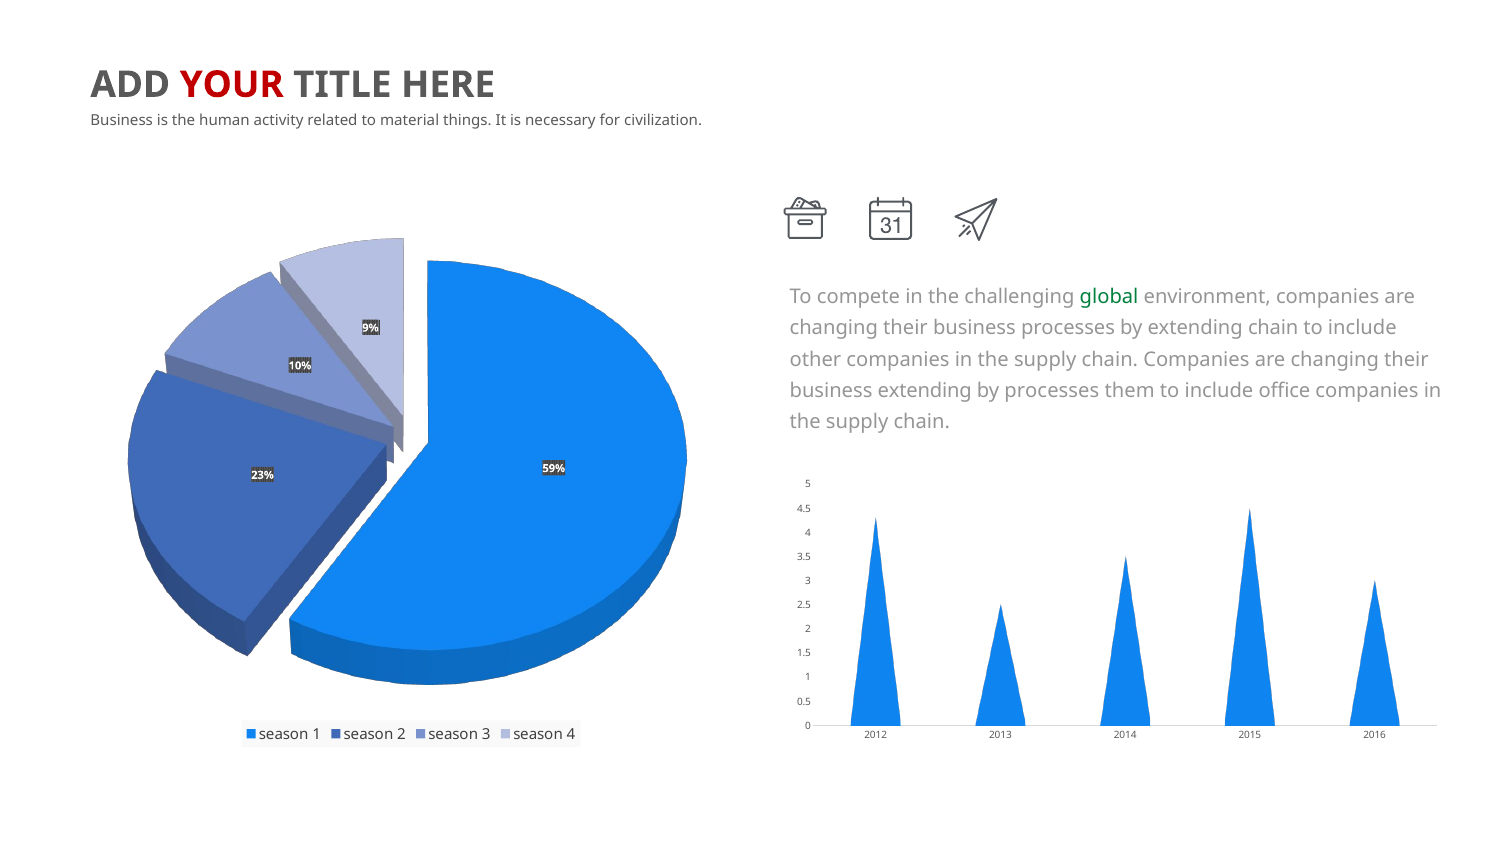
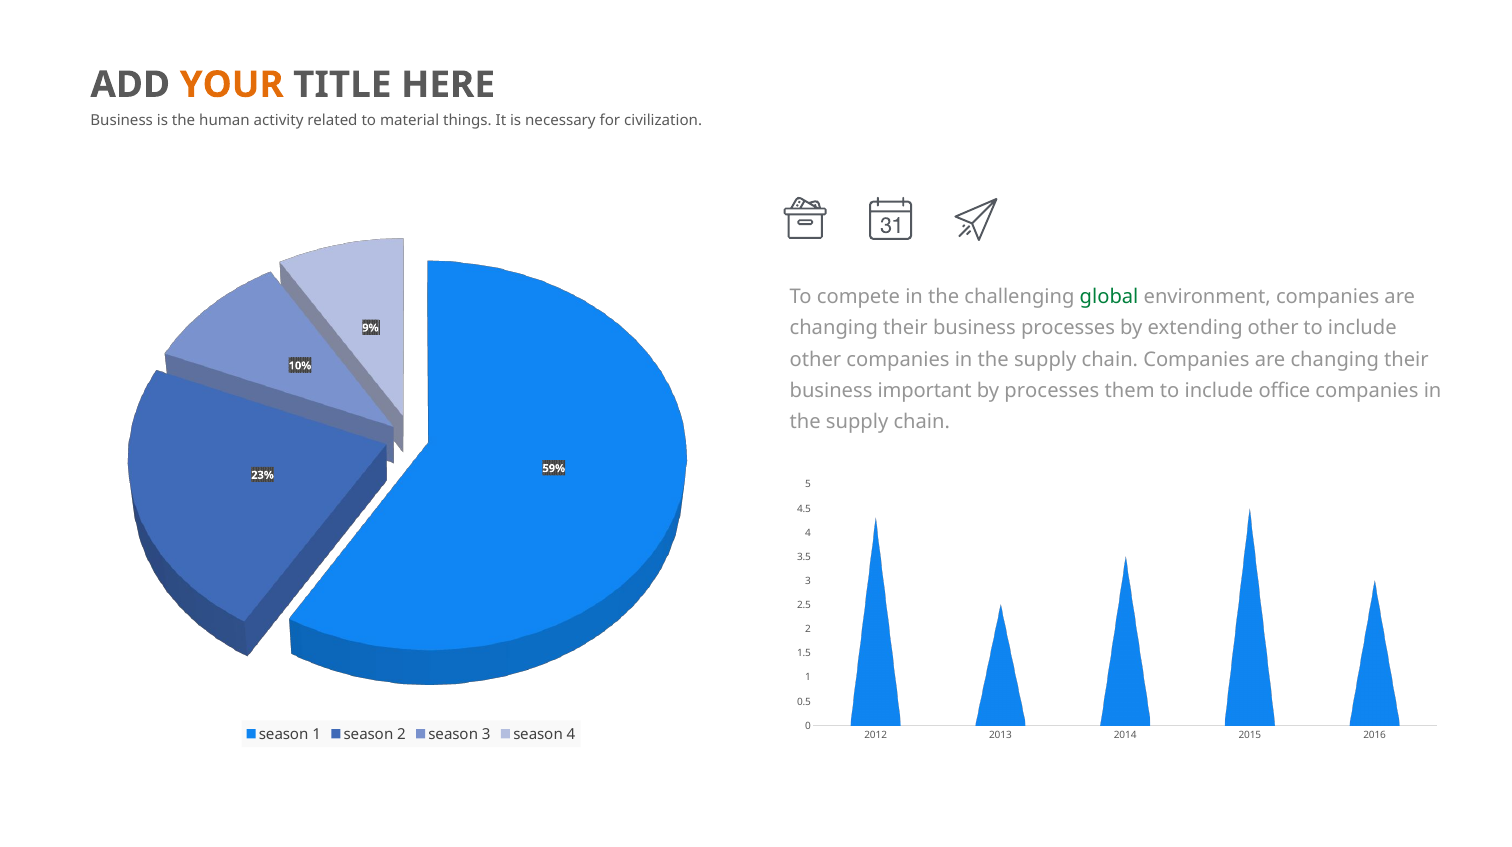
YOUR colour: red -> orange
extending chain: chain -> other
business extending: extending -> important
